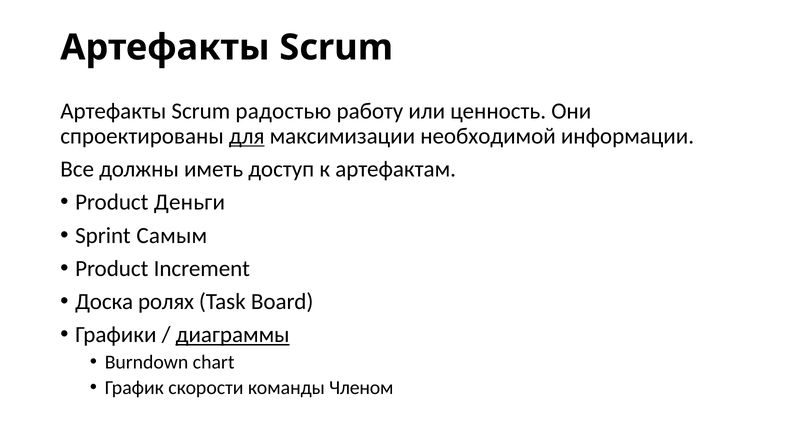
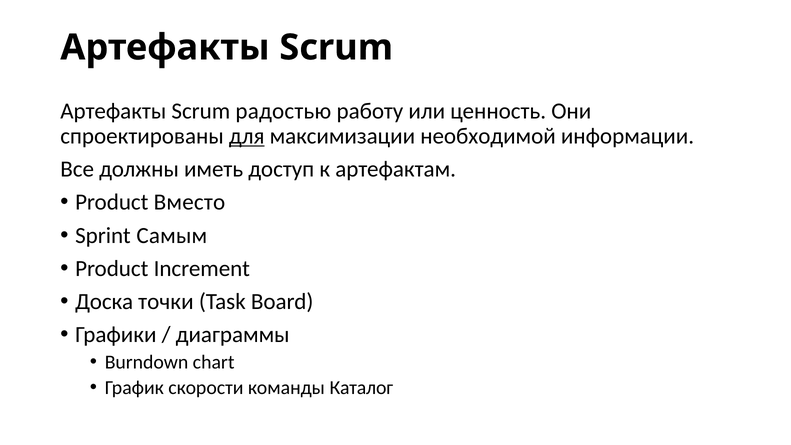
Деньги: Деньги -> Вместо
ролях: ролях -> точки
диаграммы underline: present -> none
Членом: Членом -> Каталог
